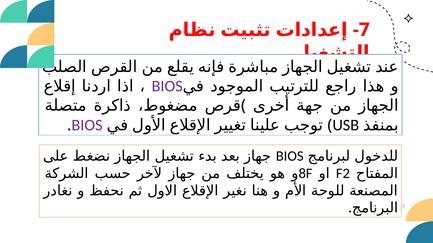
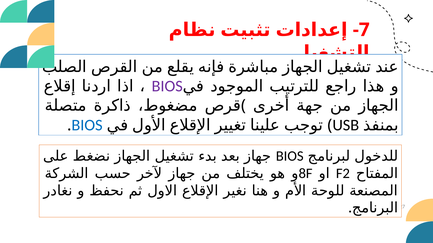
BIOS at (87, 125) colour: purple -> blue
